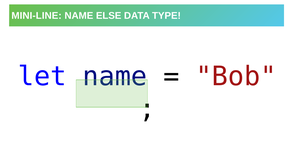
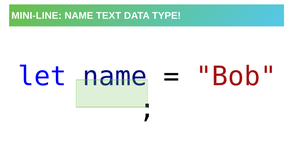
ELSE: ELSE -> TEXT
